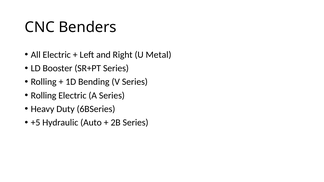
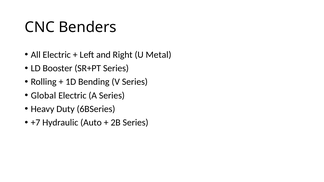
Rolling at (44, 96): Rolling -> Global
+5: +5 -> +7
